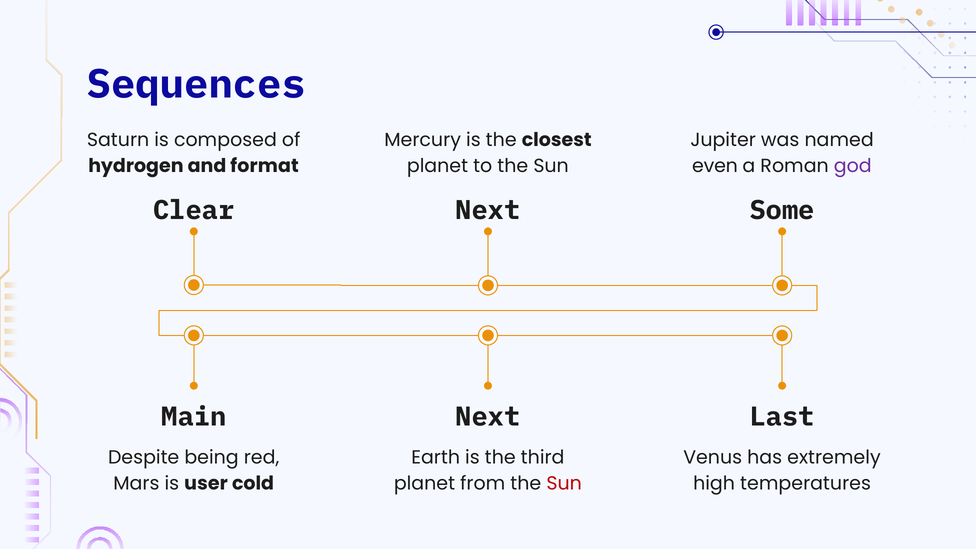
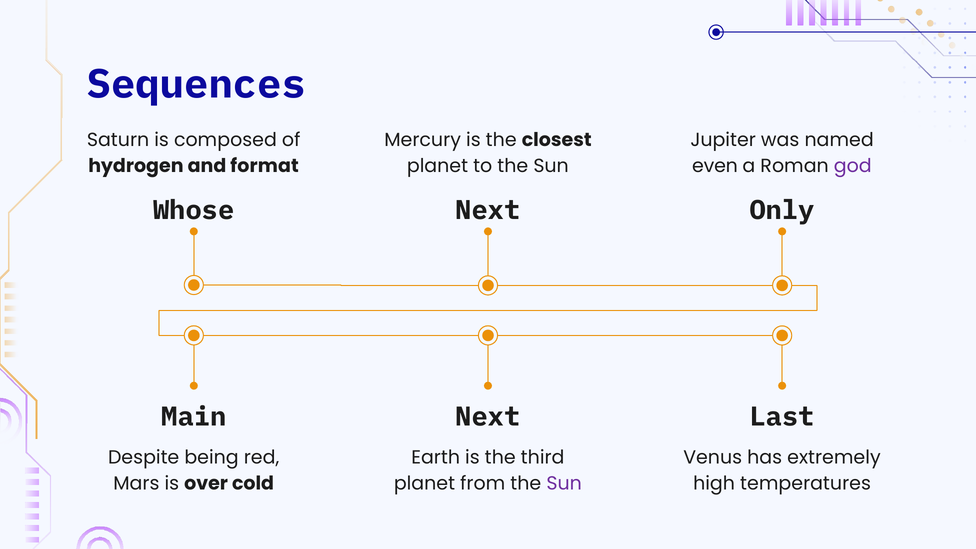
Clear: Clear -> Whose
Some: Some -> Only
user: user -> over
Sun at (564, 483) colour: red -> purple
